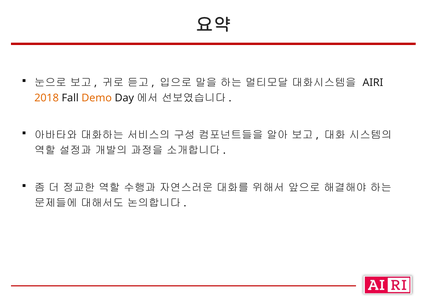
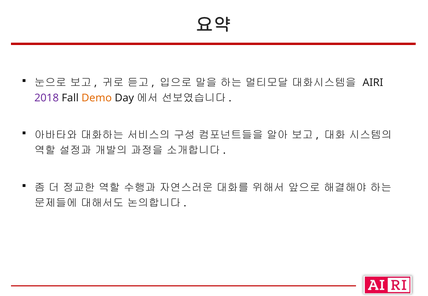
2018 colour: orange -> purple
